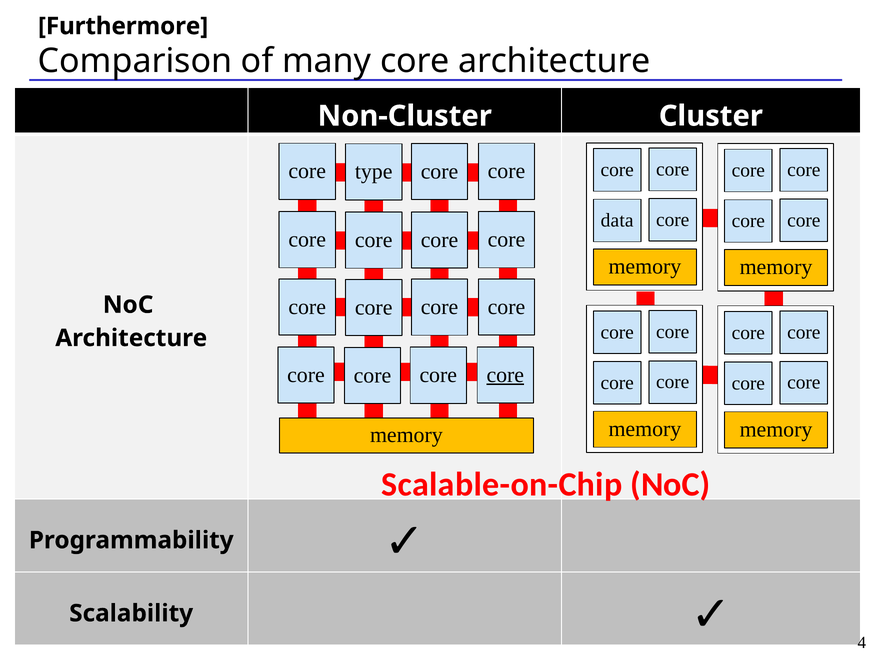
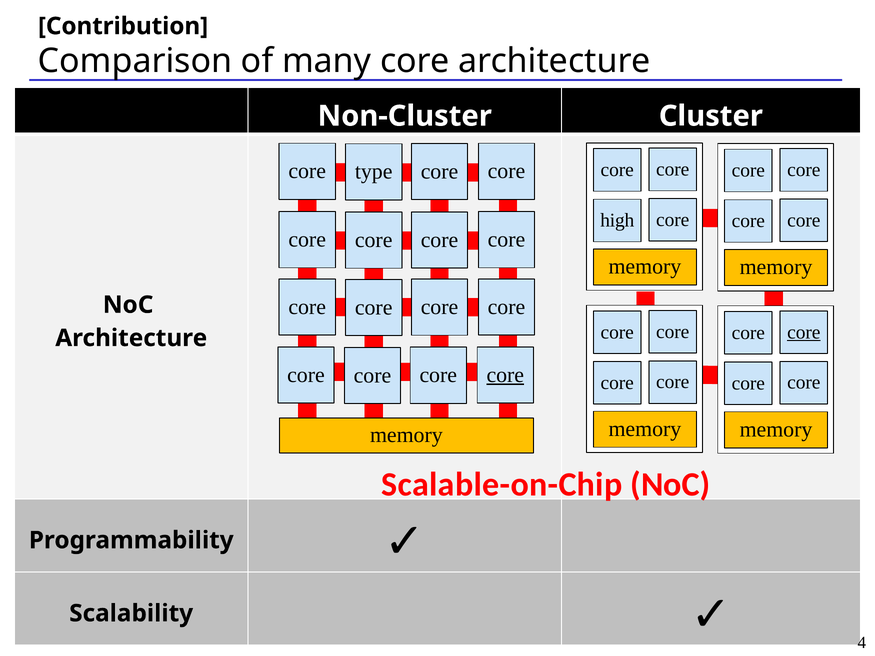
Furthermore: Furthermore -> Contribution
data: data -> high
core at (804, 332) underline: none -> present
